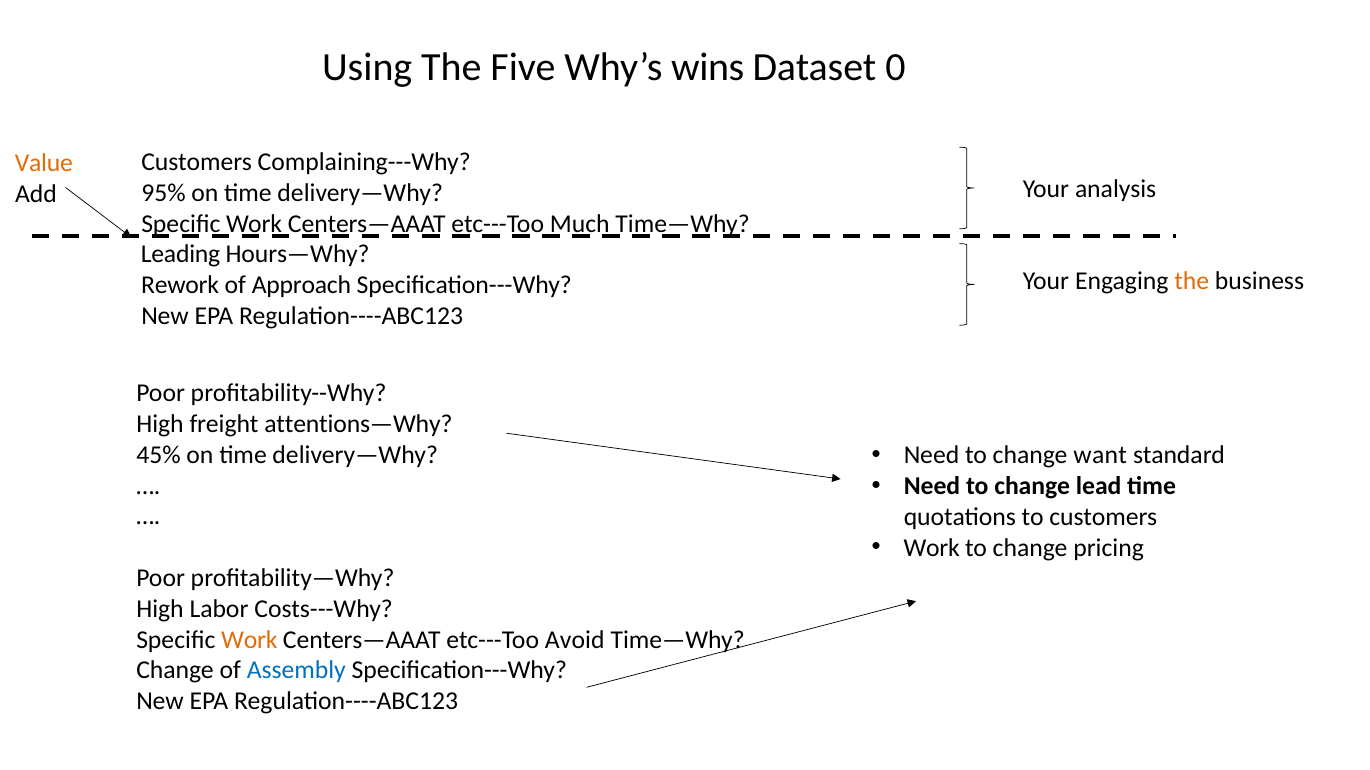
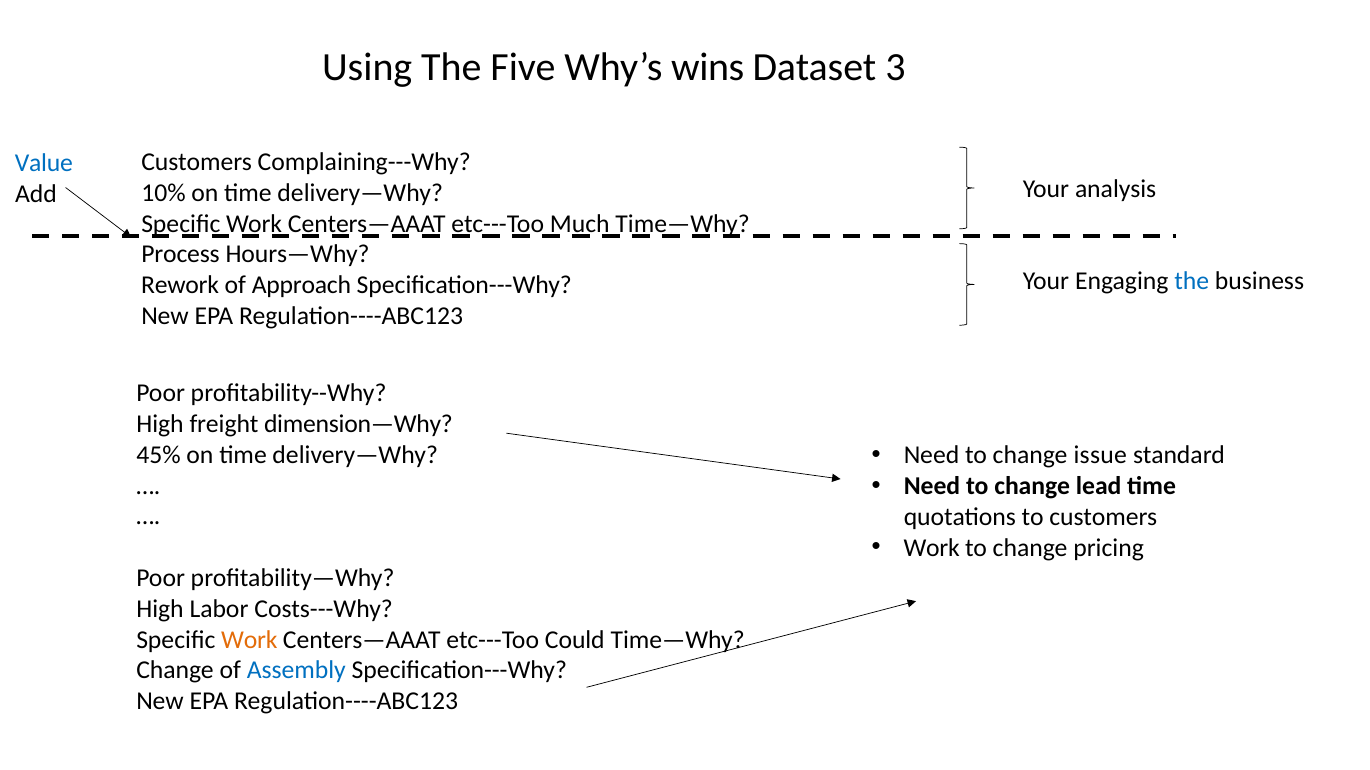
0: 0 -> 3
Value colour: orange -> blue
95%: 95% -> 10%
Leading: Leading -> Process
the at (1192, 282) colour: orange -> blue
attentions—Why: attentions—Why -> dimension—Why
want: want -> issue
Avoid: Avoid -> Could
